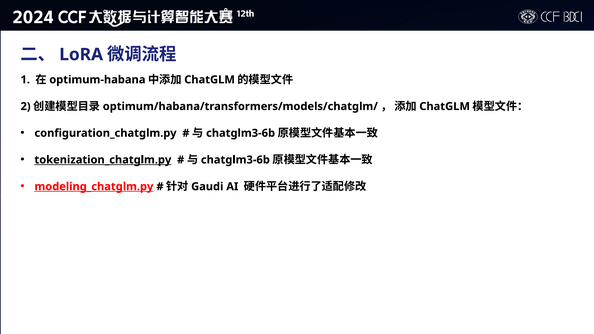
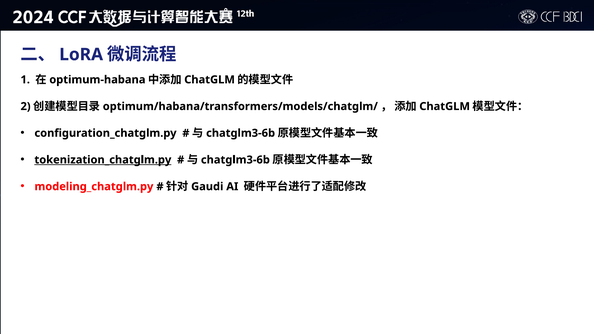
modeling_chatglm.py underline: present -> none
